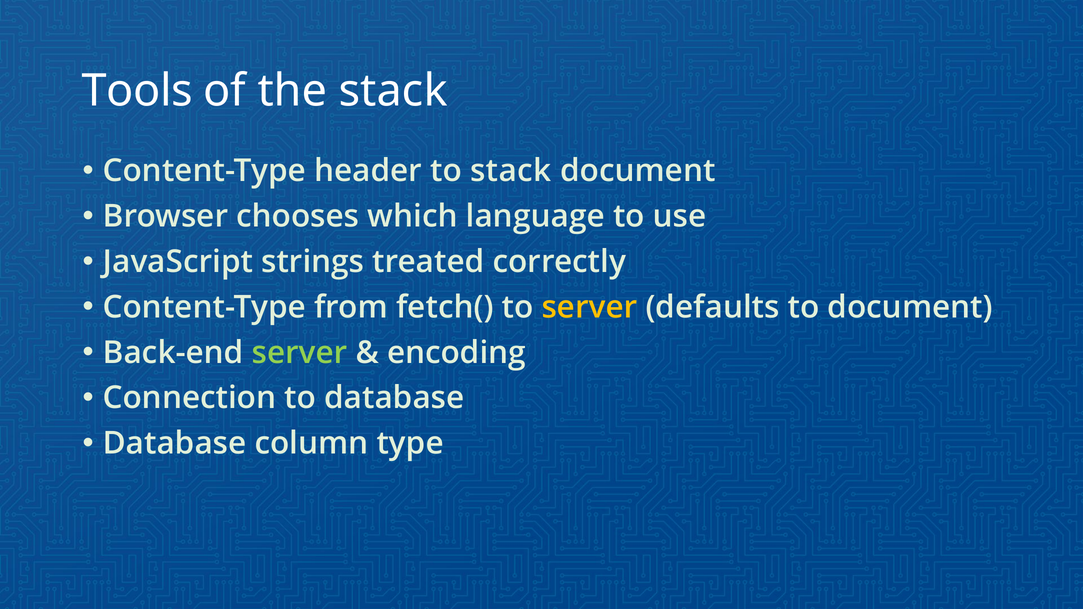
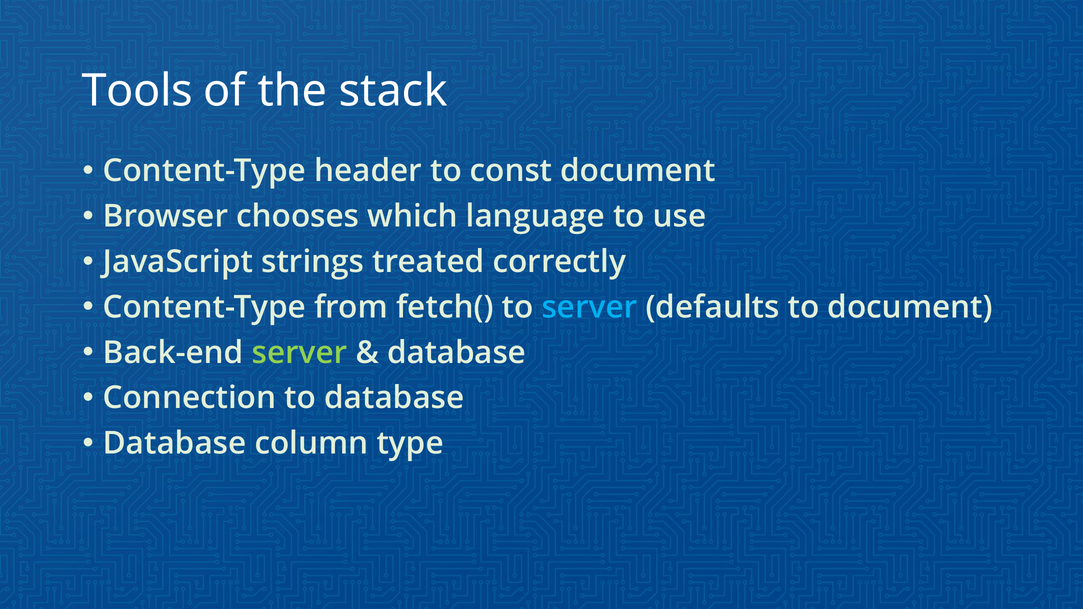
to stack: stack -> const
server at (590, 307) colour: yellow -> light blue
encoding at (456, 353): encoding -> database
